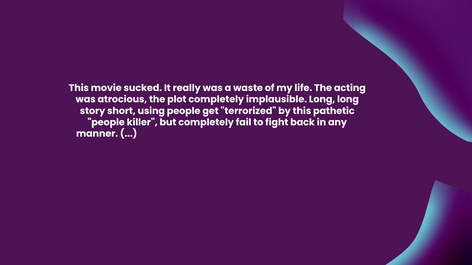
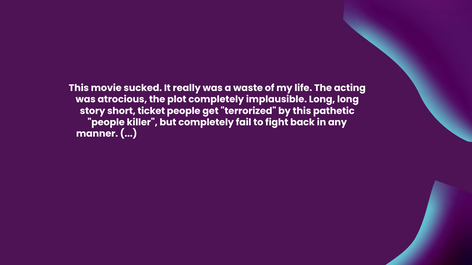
using: using -> ticket
